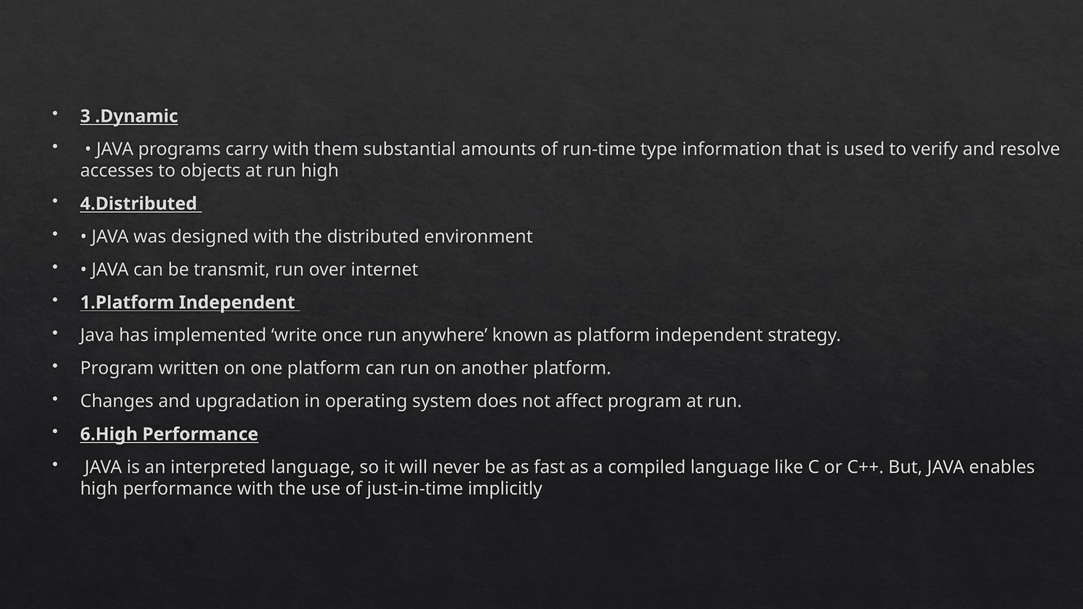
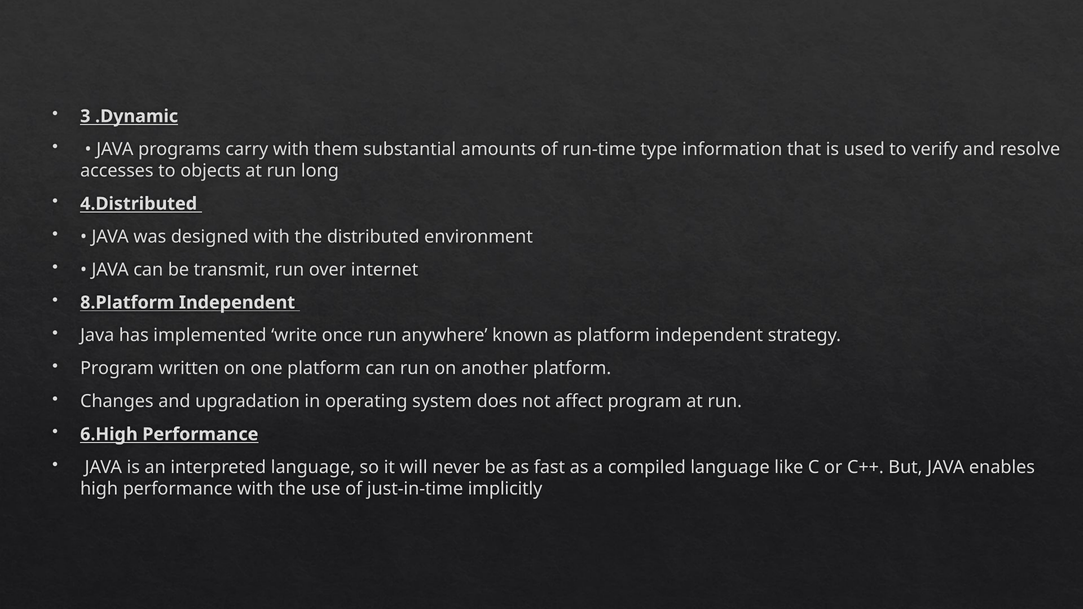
run high: high -> long
1.Platform: 1.Platform -> 8.Platform
